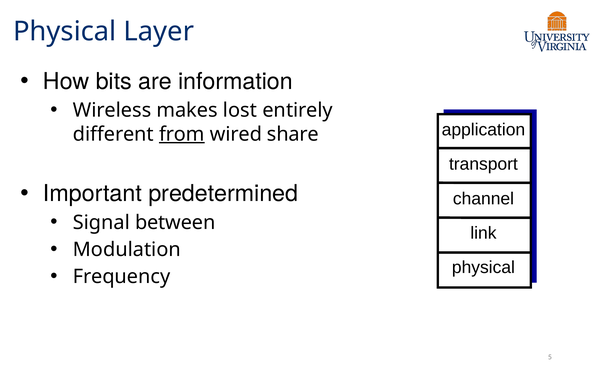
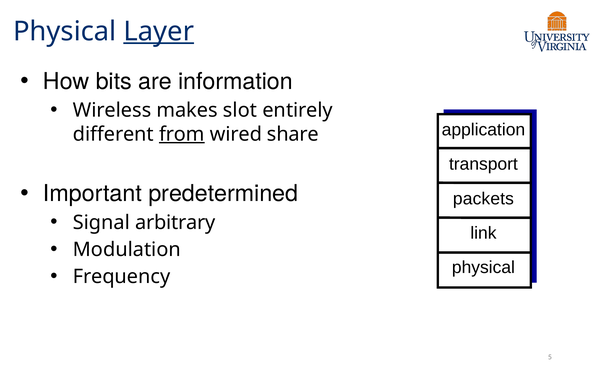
Layer underline: none -> present
lost: lost -> slot
channel: channel -> packets
between: between -> arbitrary
